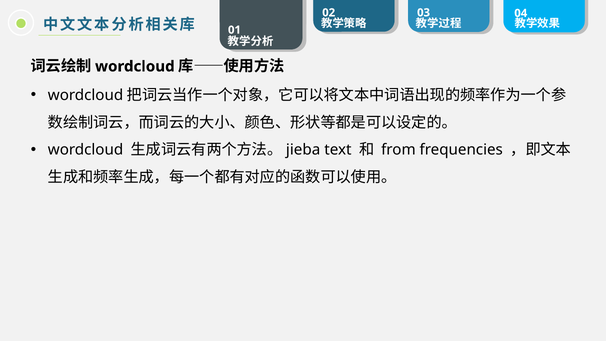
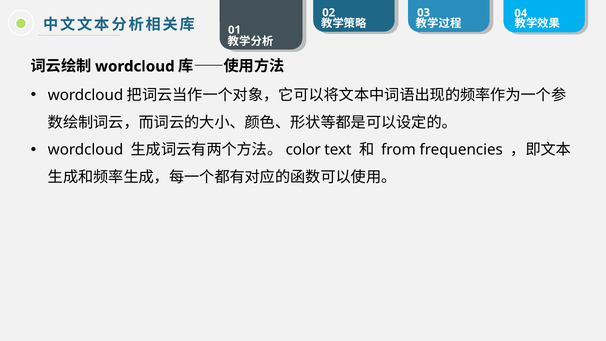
jieba: jieba -> color
